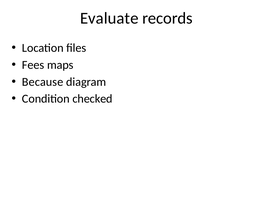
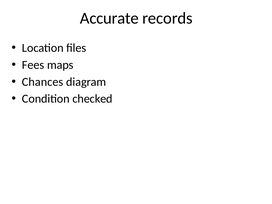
Evaluate: Evaluate -> Accurate
Because: Because -> Chances
